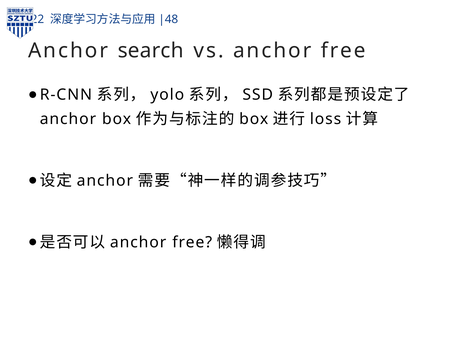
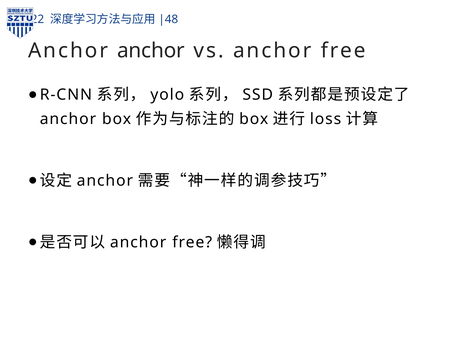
Anchor search: search -> anchor
